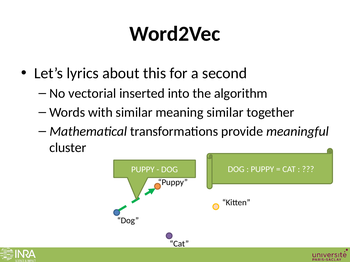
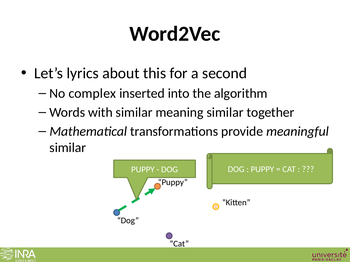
vectorial: vectorial -> complex
cluster at (68, 148): cluster -> similar
